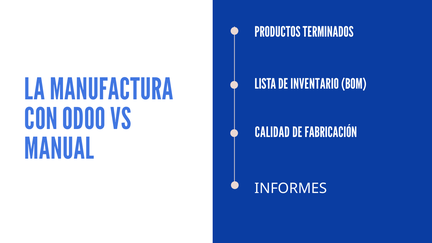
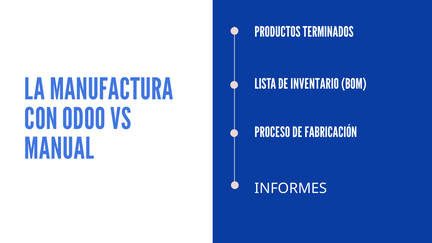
CALIDAD: CALIDAD -> PROCESO
